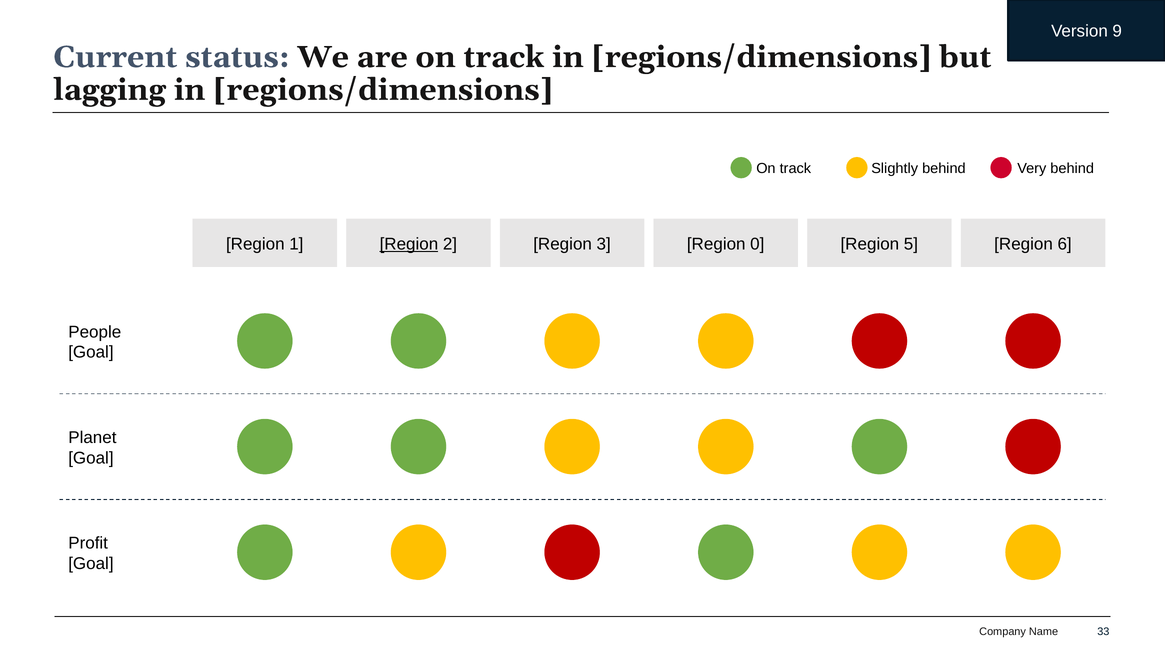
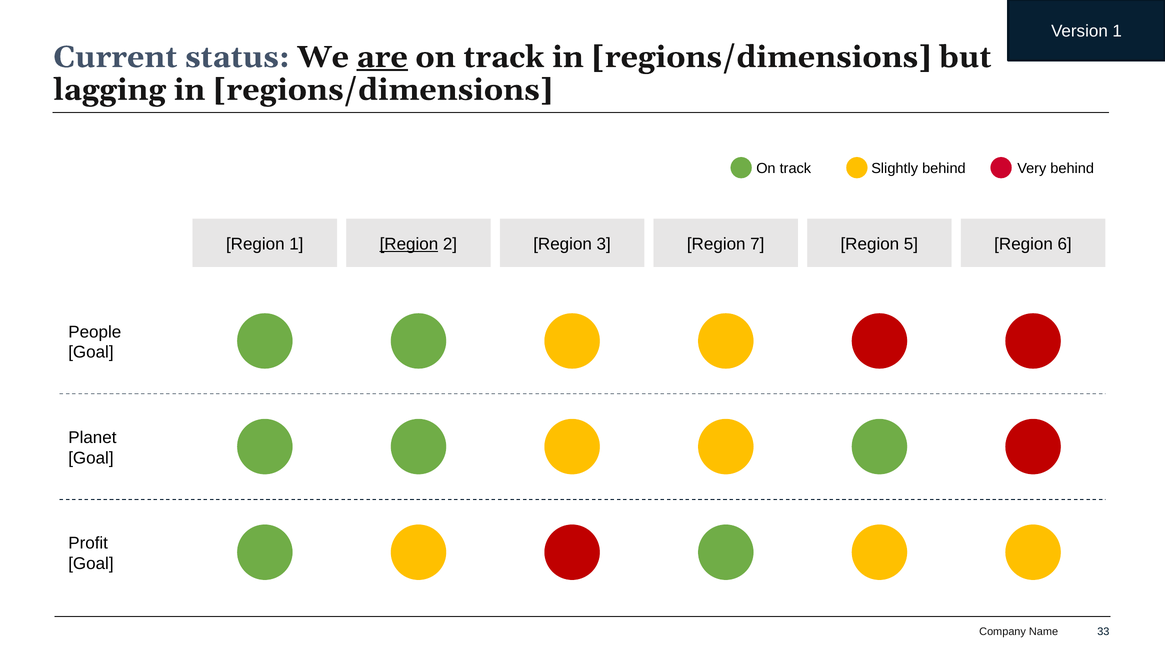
Version 9: 9 -> 1
are underline: none -> present
0: 0 -> 7
